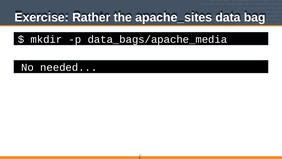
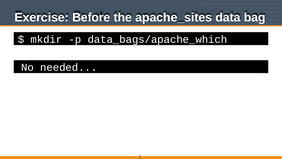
Rather: Rather -> Before
data_bags/apache_media: data_bags/apache_media -> data_bags/apache_which
